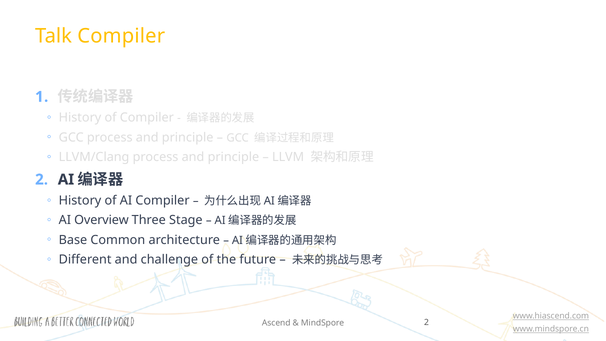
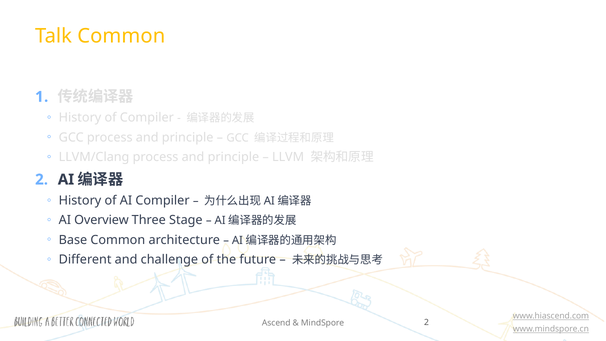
Talk Compiler: Compiler -> Common
